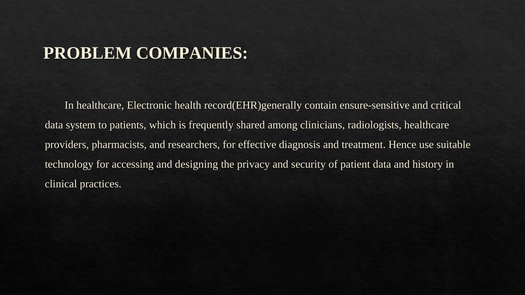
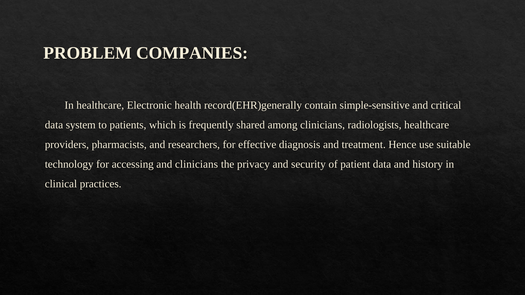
ensure-sensitive: ensure-sensitive -> simple-sensitive
and designing: designing -> clinicians
